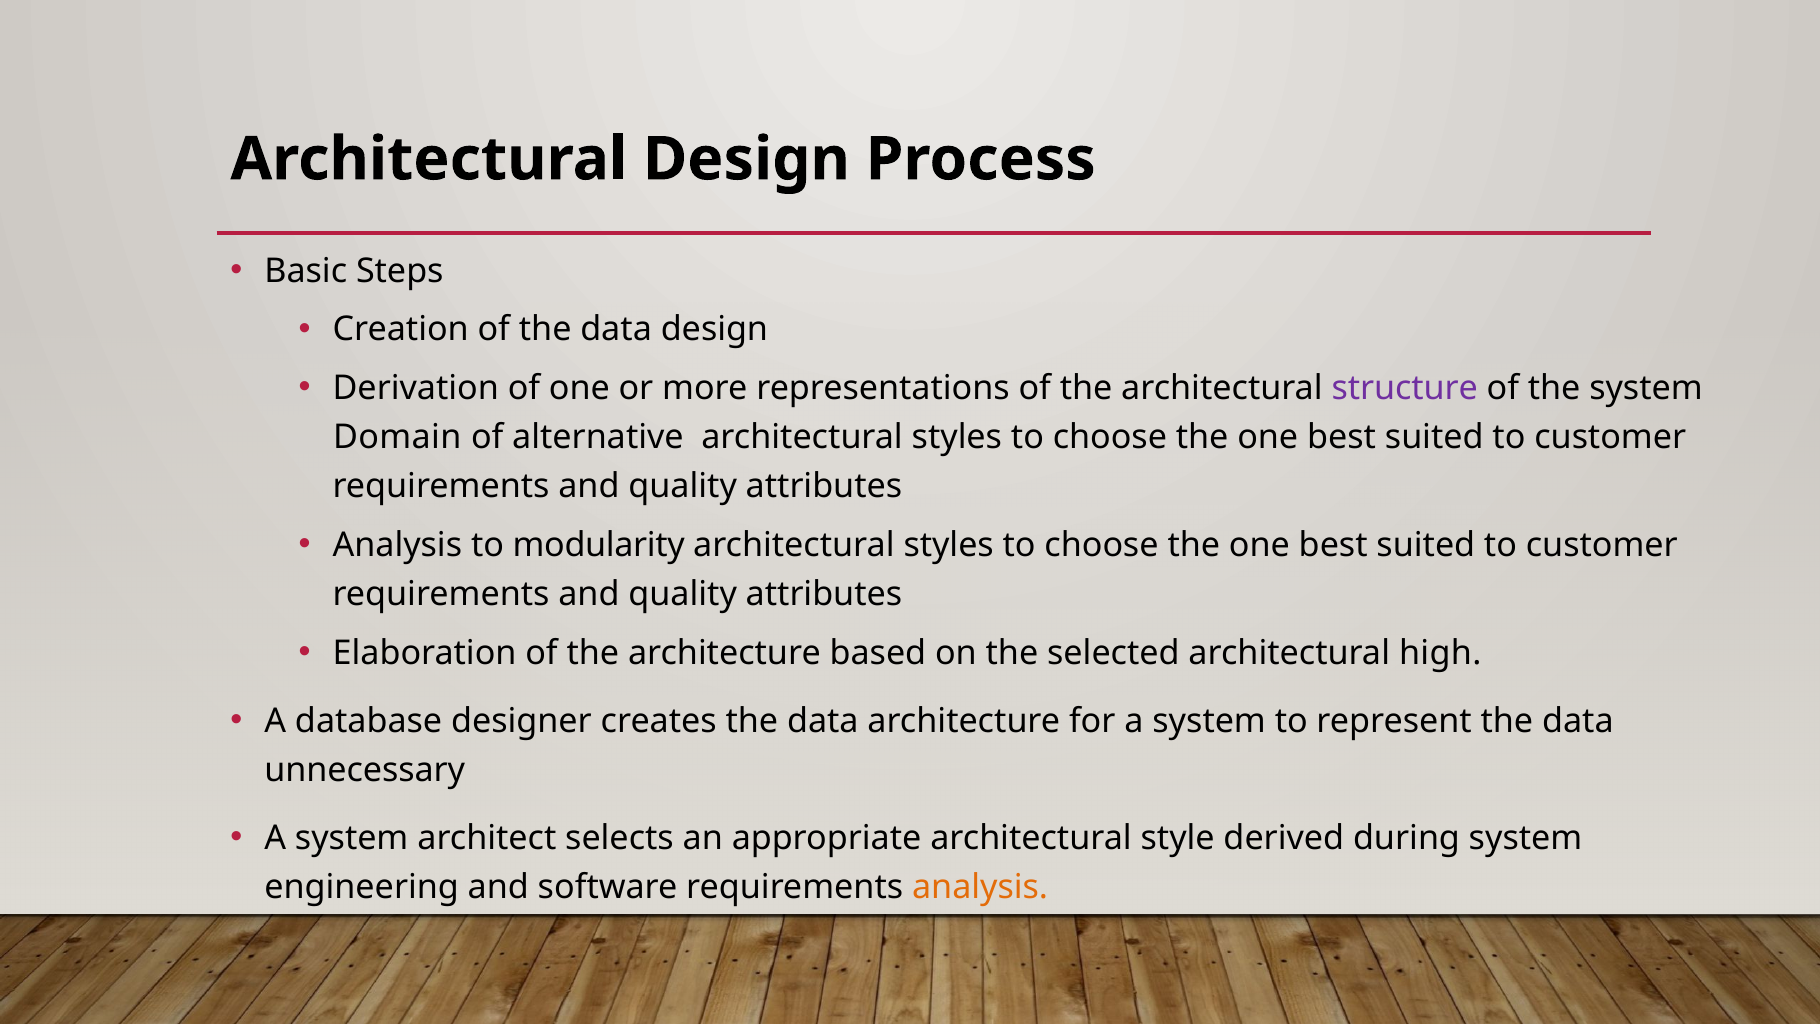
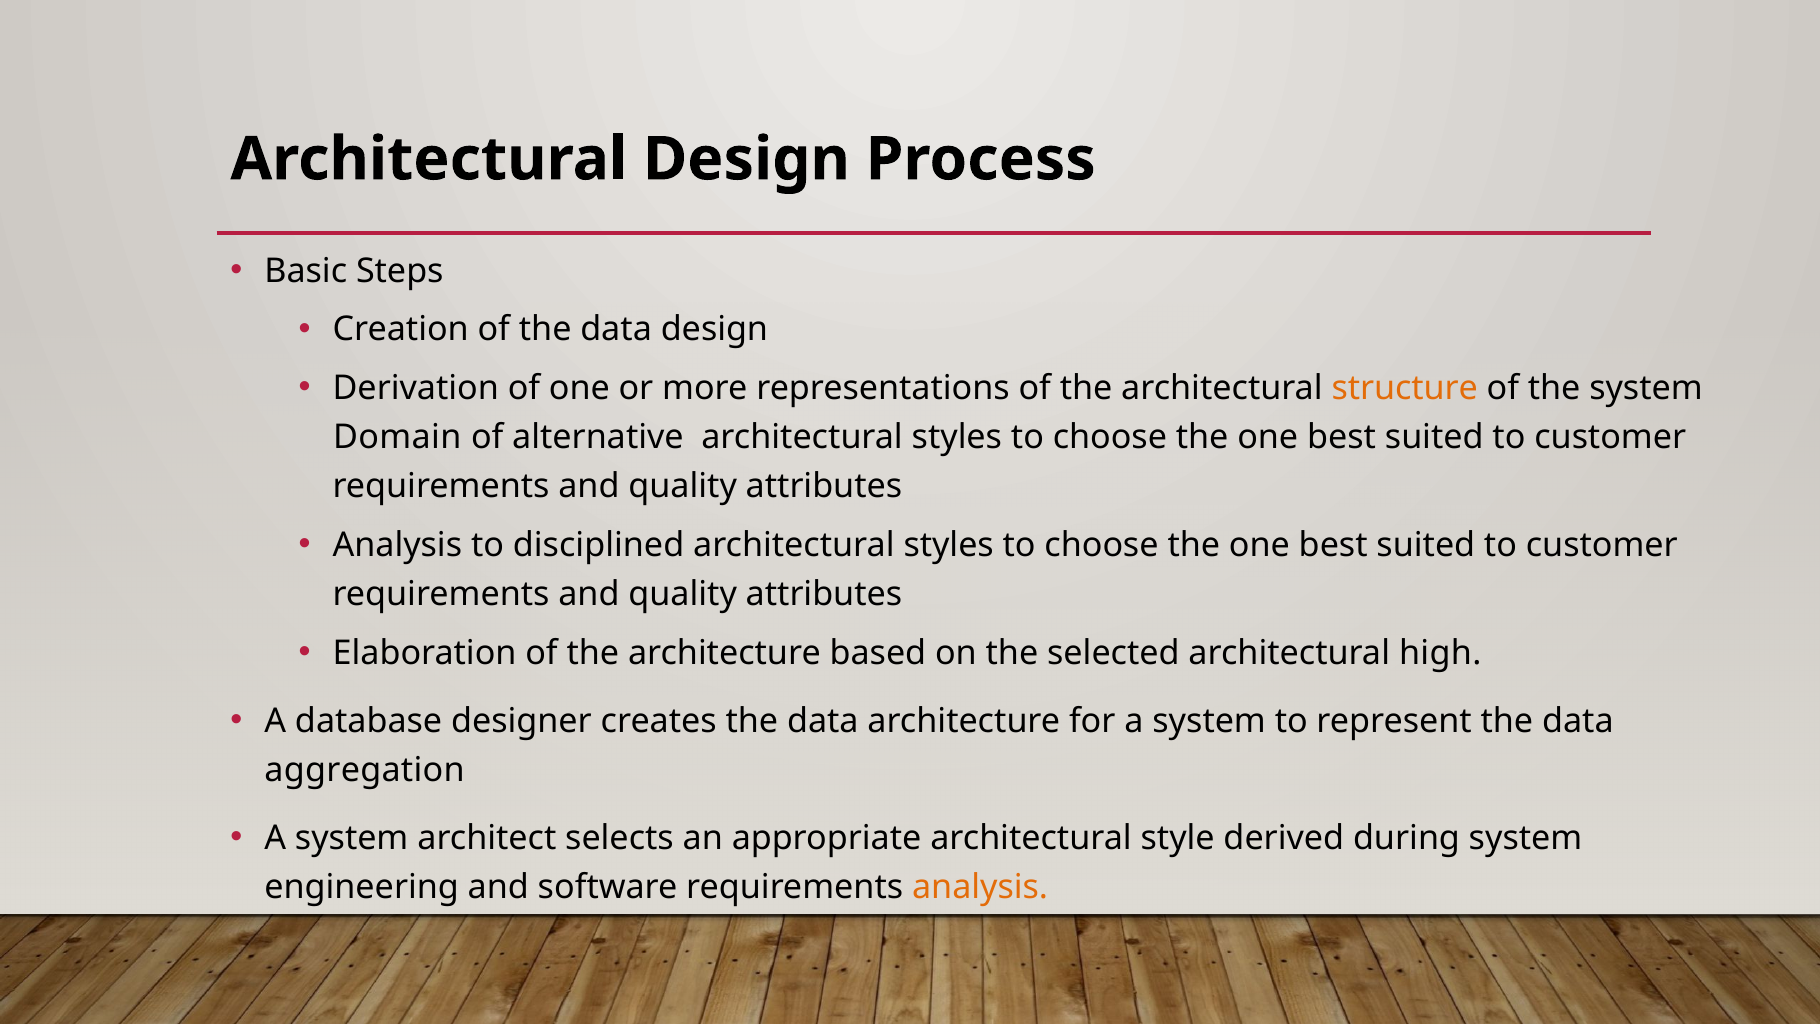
structure colour: purple -> orange
modularity: modularity -> disciplined
unnecessary: unnecessary -> aggregation
